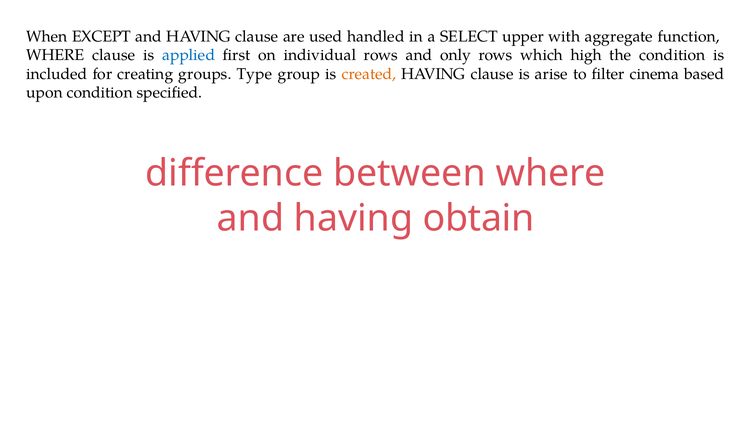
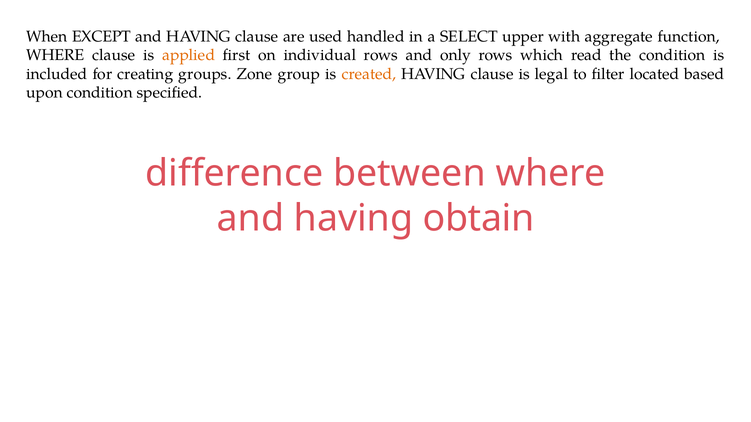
applied colour: blue -> orange
high: high -> read
Type: Type -> Zone
arise: arise -> legal
cinema: cinema -> located
